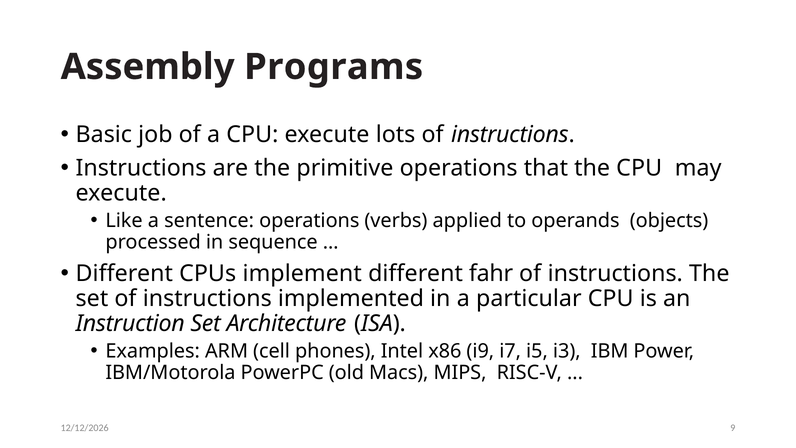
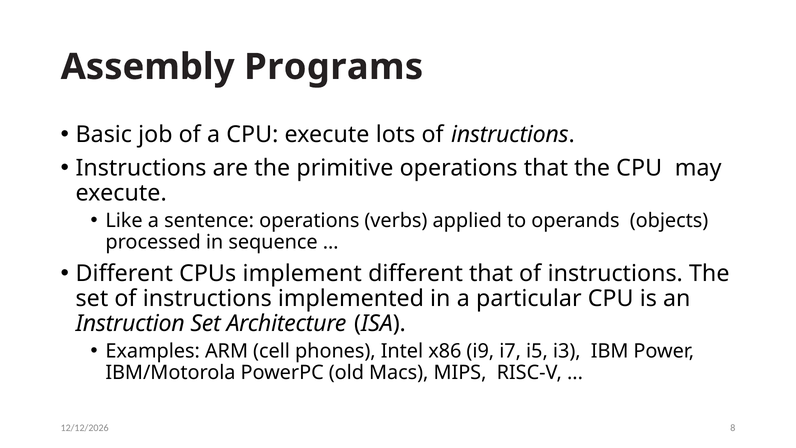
different fahr: fahr -> that
9: 9 -> 8
